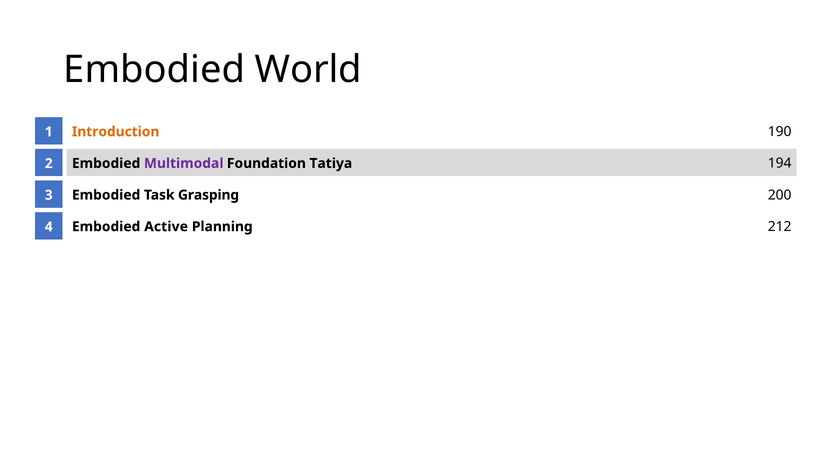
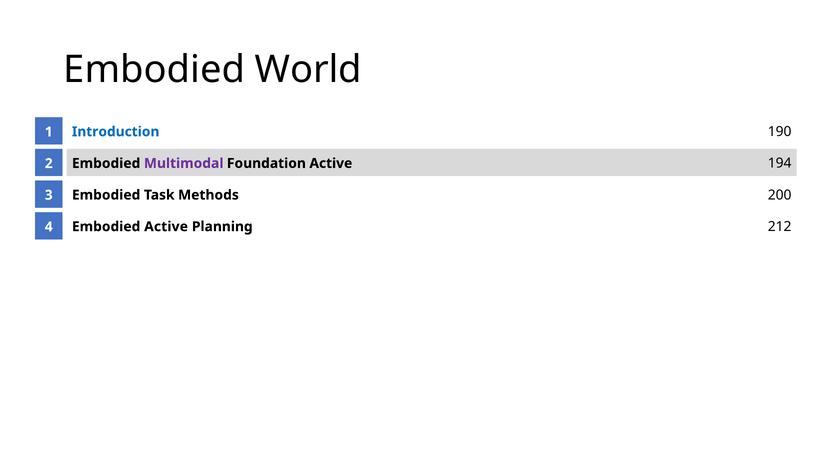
Introduction colour: orange -> blue
Foundation Tatiya: Tatiya -> Active
Grasping: Grasping -> Methods
